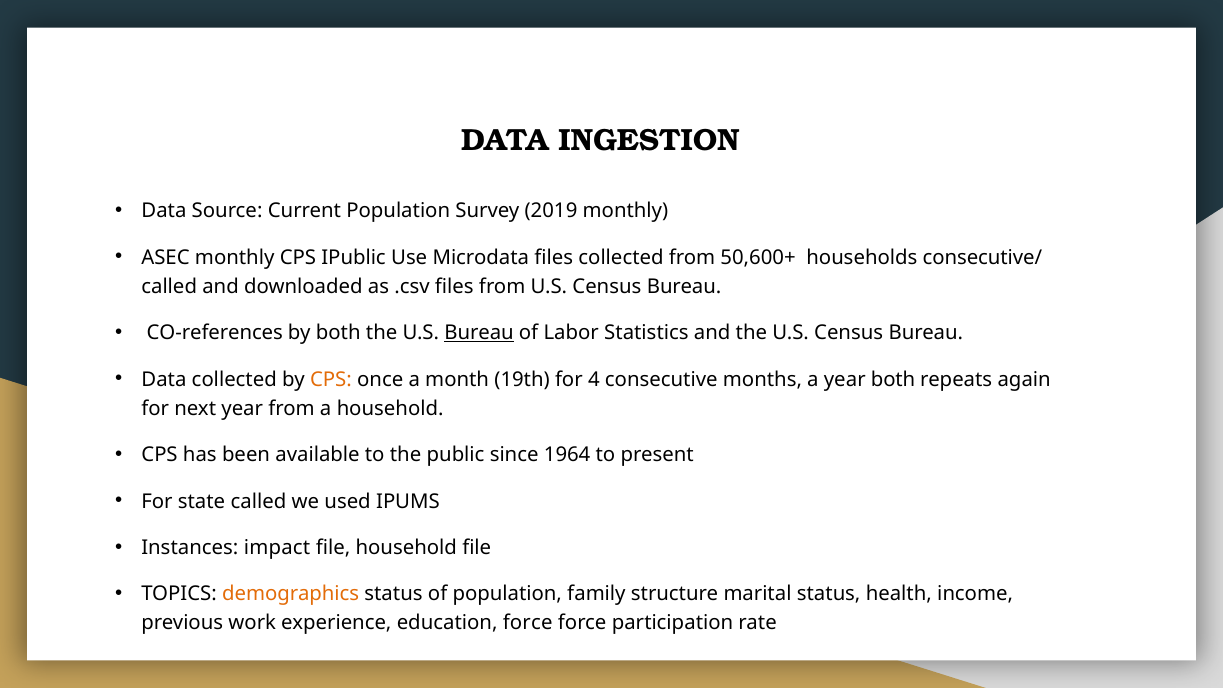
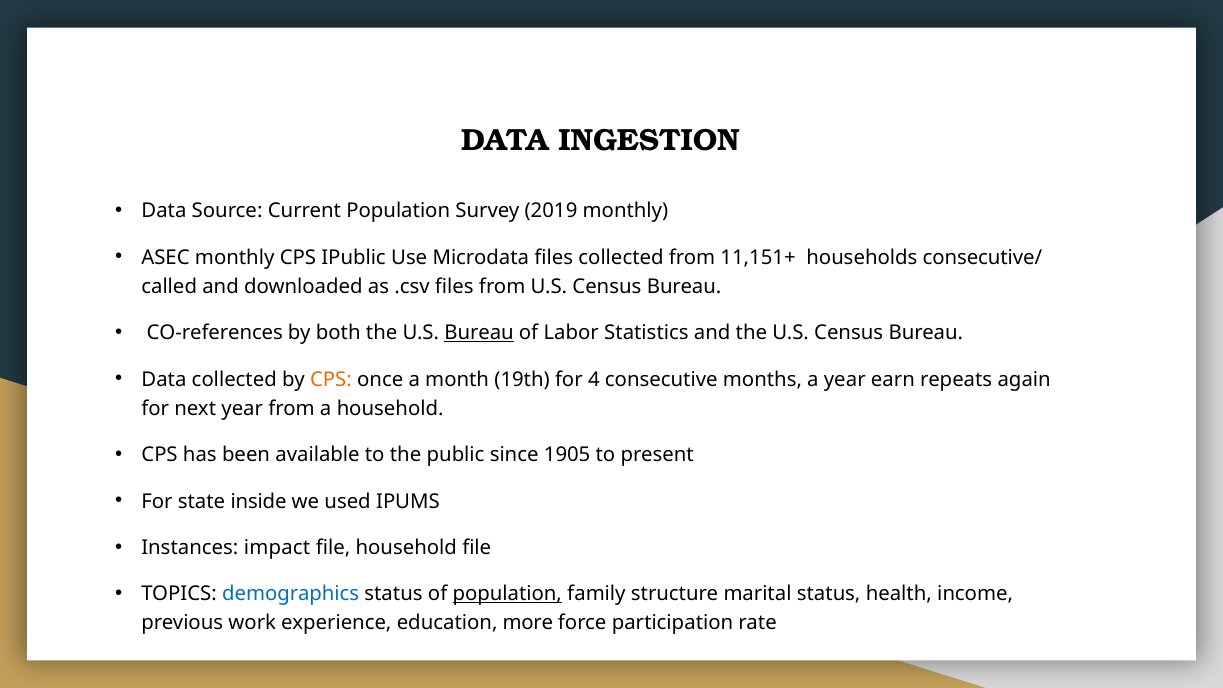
50,600+: 50,600+ -> 11,151+
year both: both -> earn
1964: 1964 -> 1905
state called: called -> inside
demographics colour: orange -> blue
population at (507, 594) underline: none -> present
education force: force -> more
